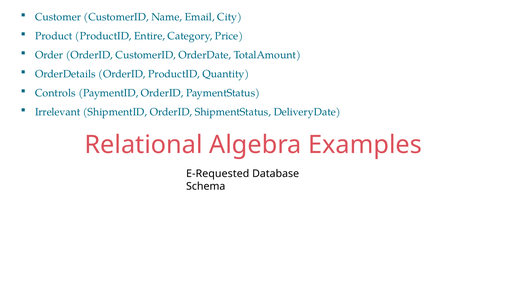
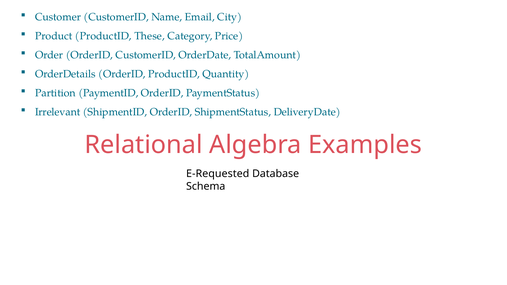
Entire: Entire -> These
Controls: Controls -> Partition
